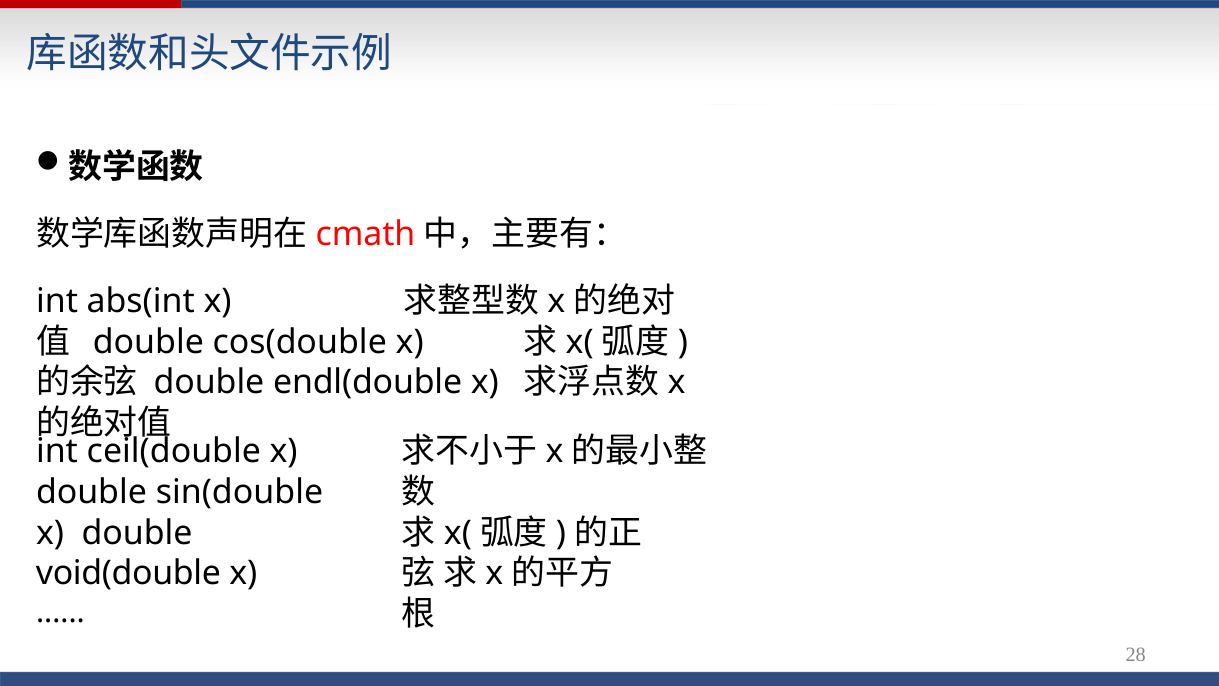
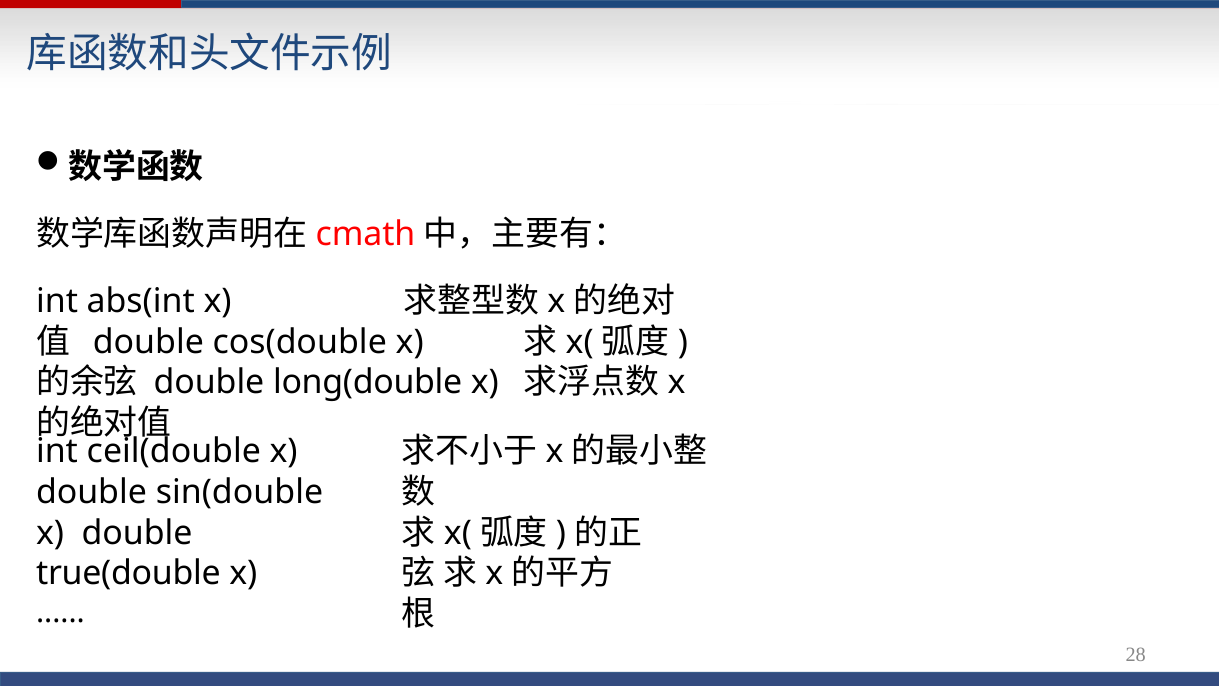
endl(double: endl(double -> long(double
void(double: void(double -> true(double
